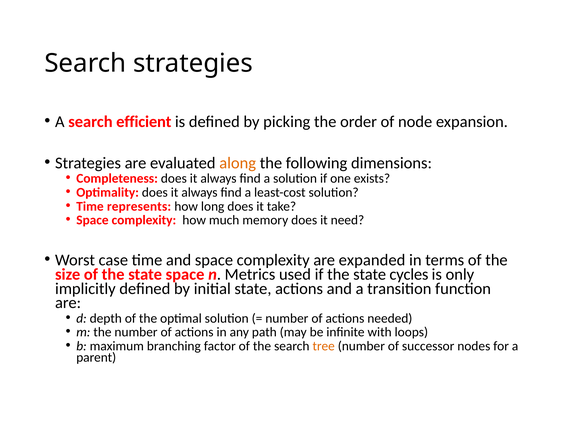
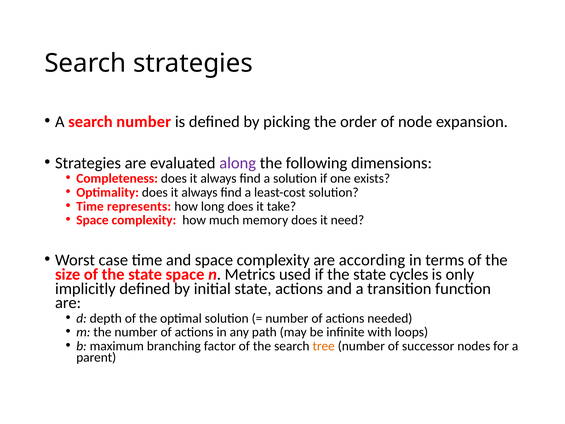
search efficient: efficient -> number
along colour: orange -> purple
expanded: expanded -> according
